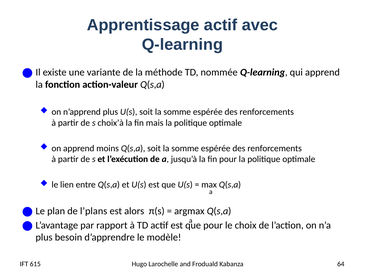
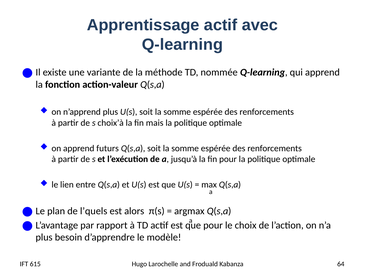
moins: moins -> futurs
l’plans: l’plans -> l’quels
